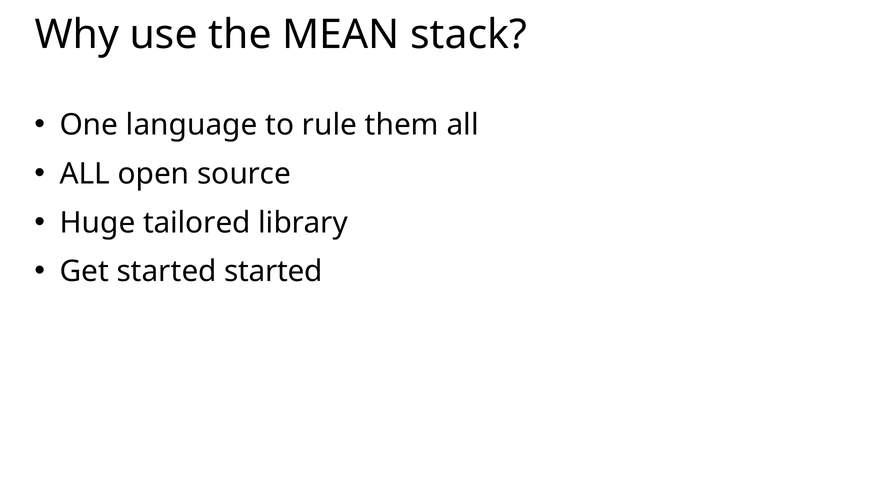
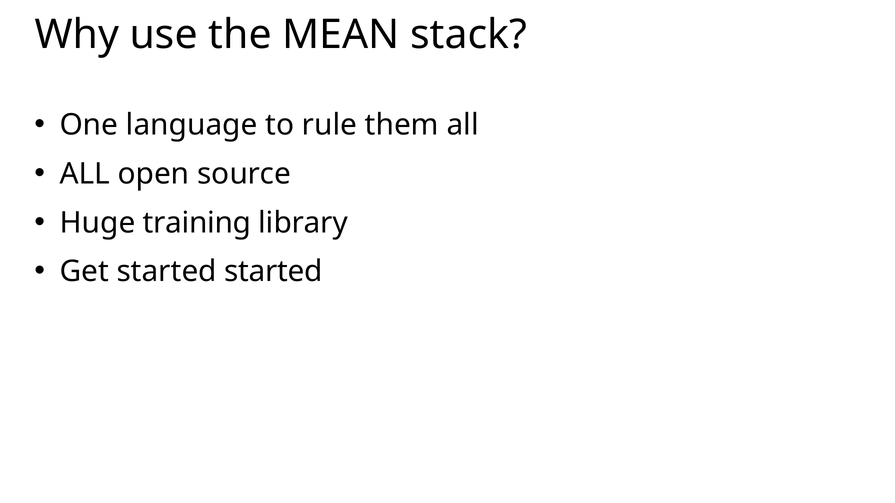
tailored: tailored -> training
